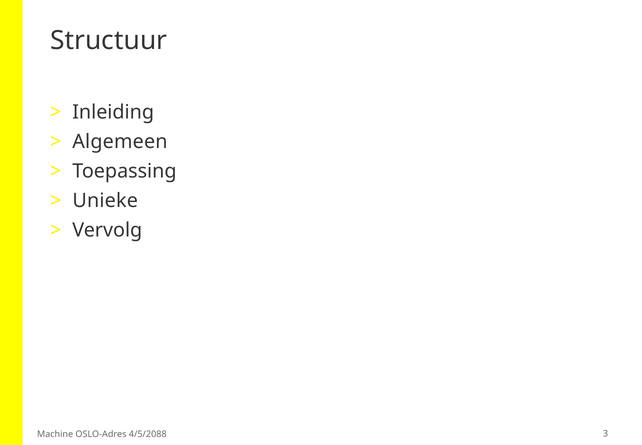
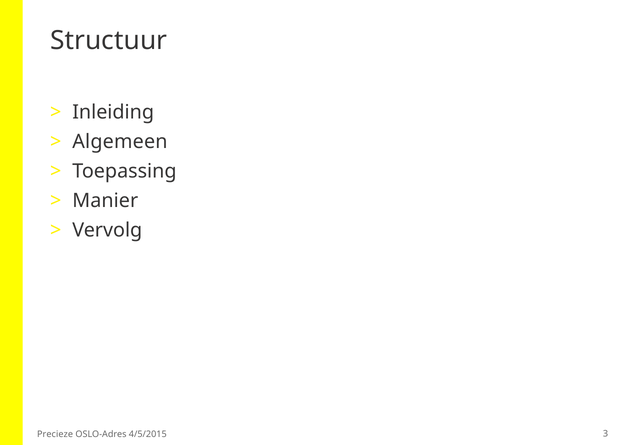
Unieke: Unieke -> Manier
Machine: Machine -> Precieze
4/5/2088: 4/5/2088 -> 4/5/2015
